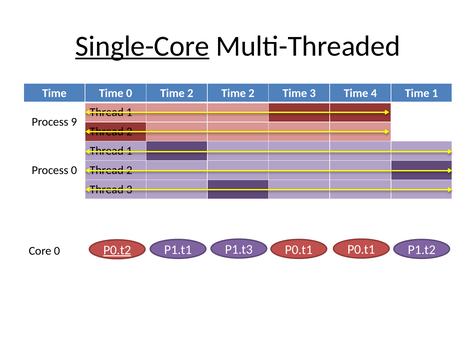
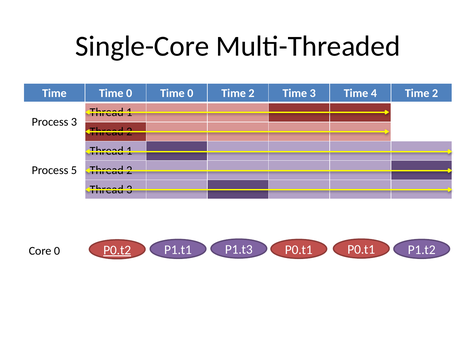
Single-Core underline: present -> none
0 Time 2: 2 -> 0
4 Time 1: 1 -> 2
Process 9: 9 -> 3
Process 0: 0 -> 5
